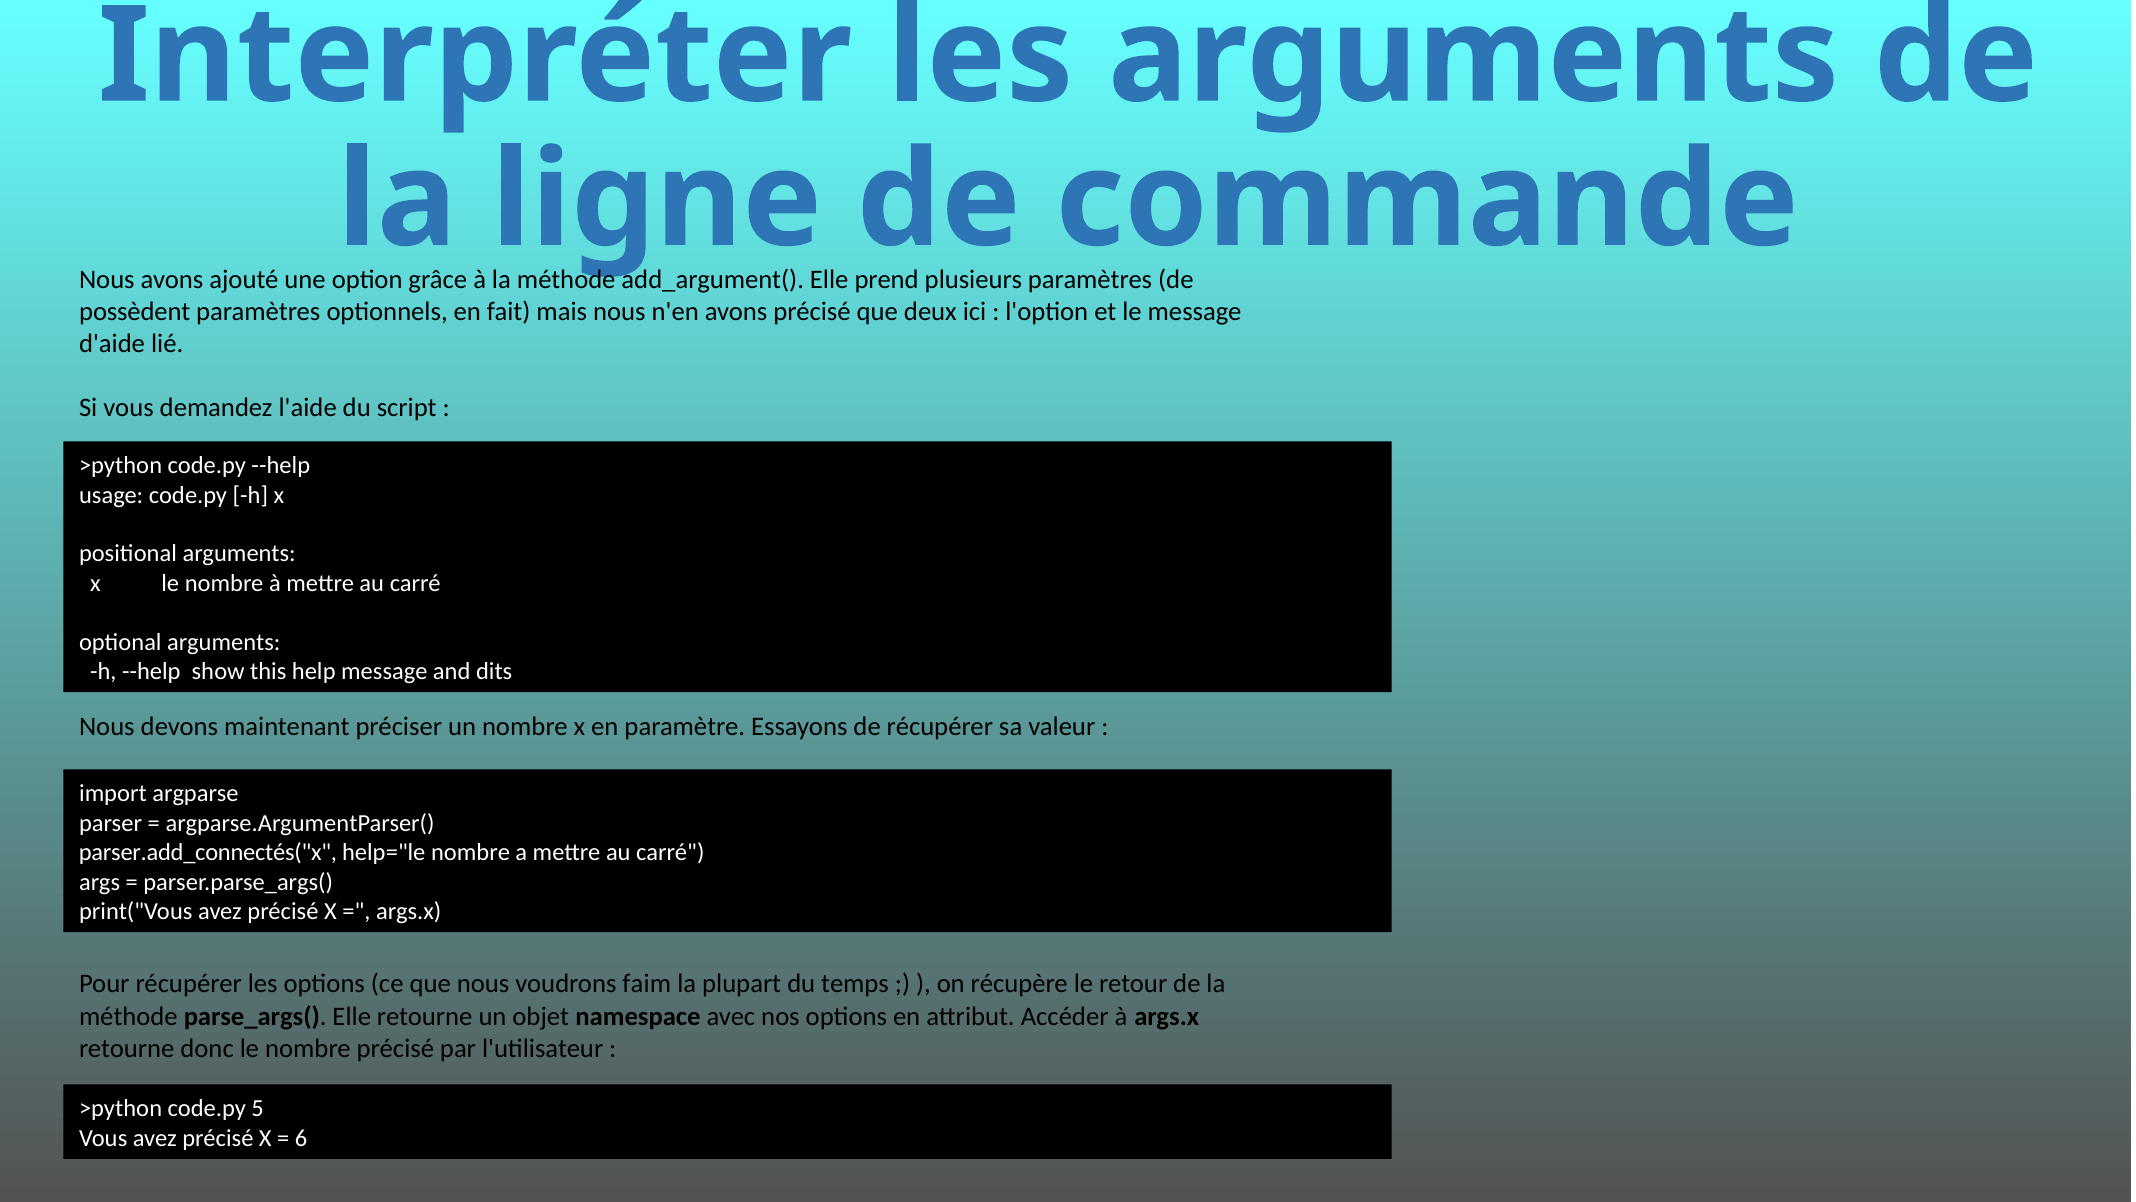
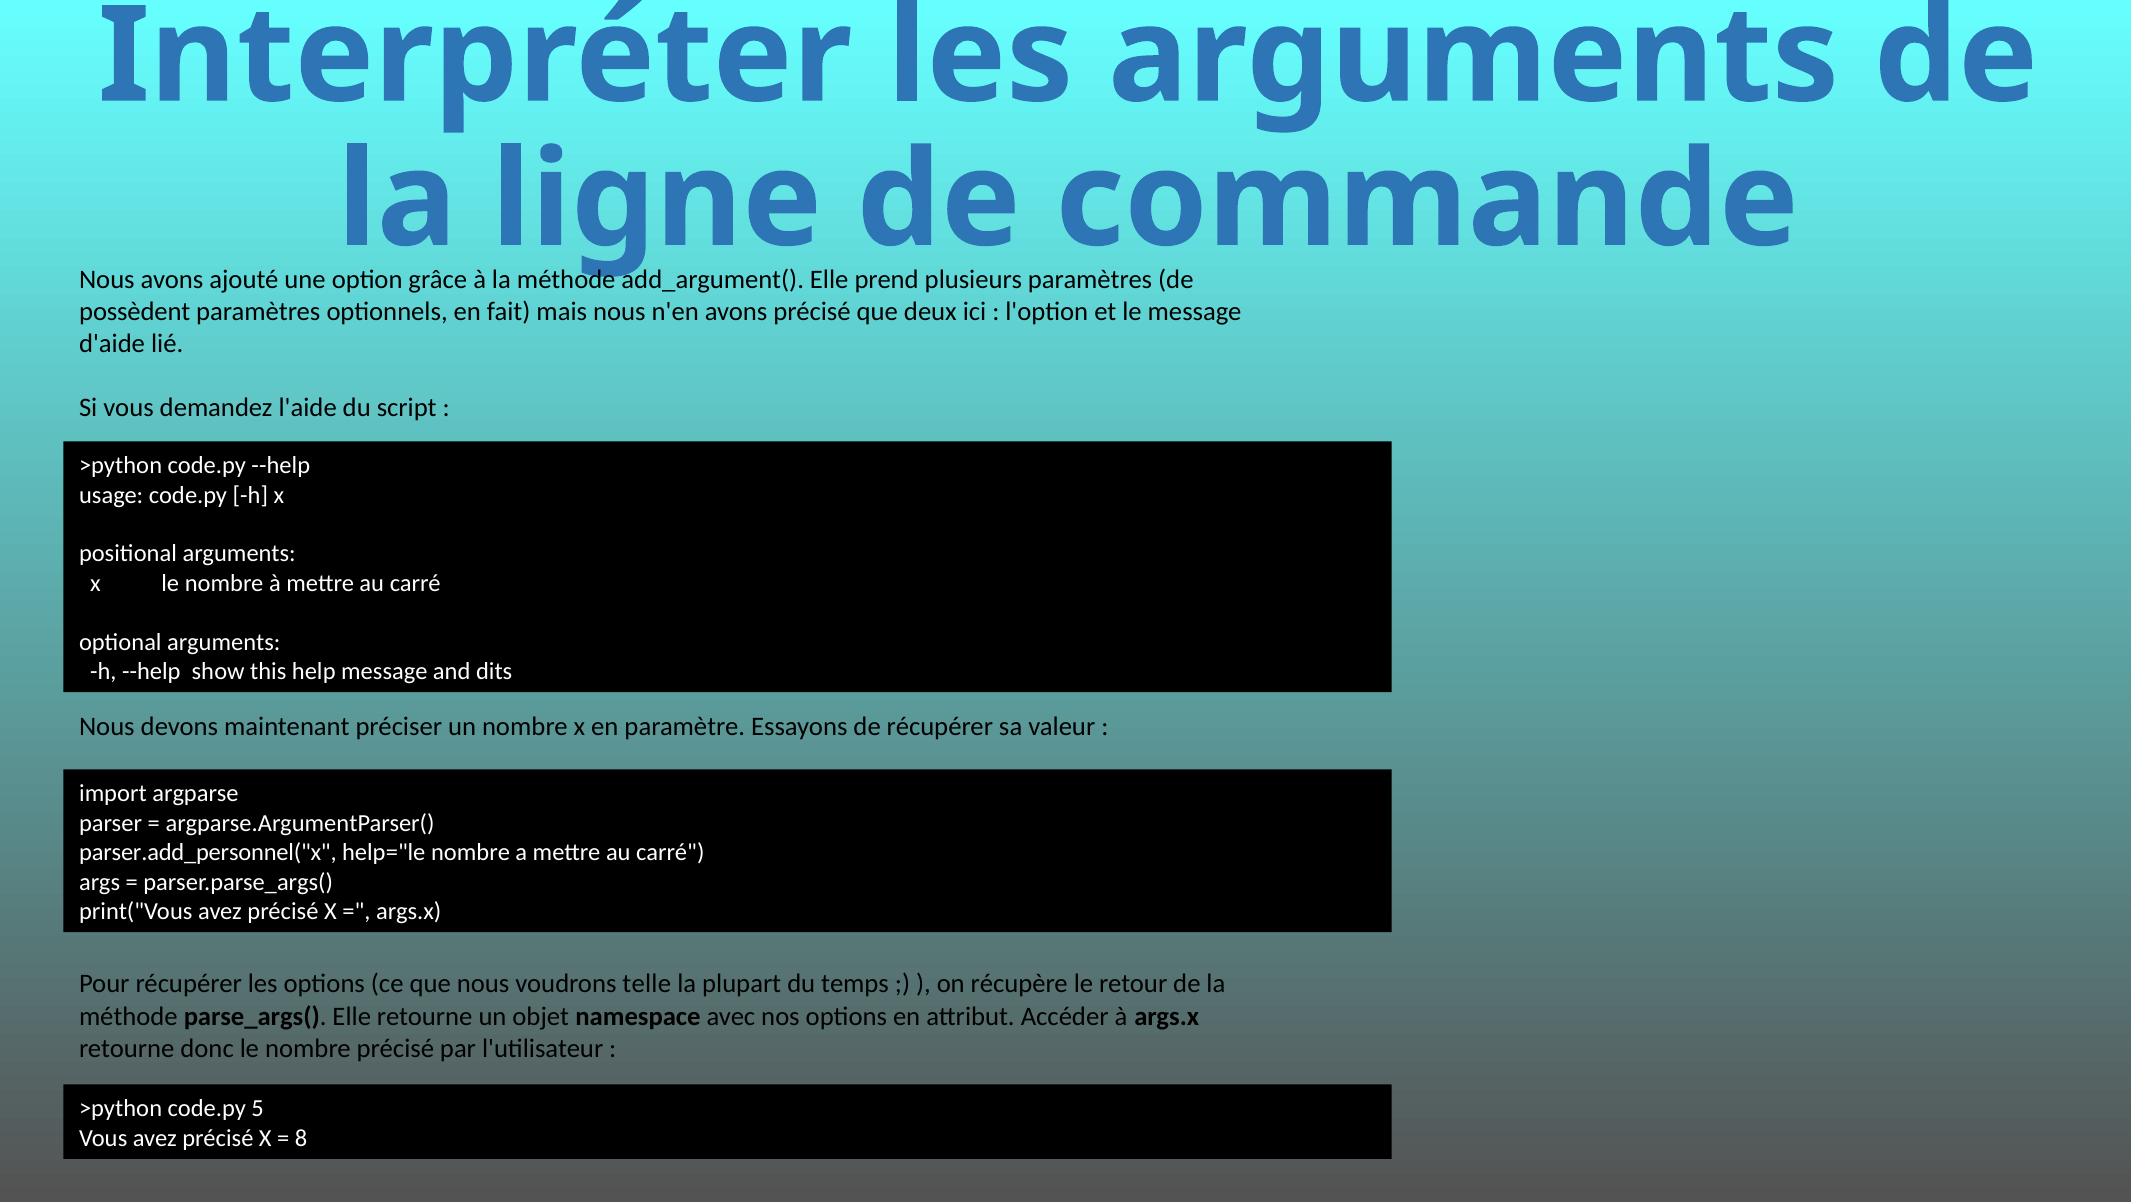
parser.add_connectés("x: parser.add_connectés("x -> parser.add_personnel("x
faim: faim -> telle
6: 6 -> 8
